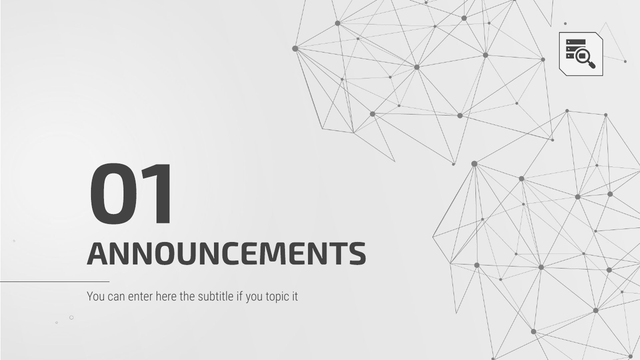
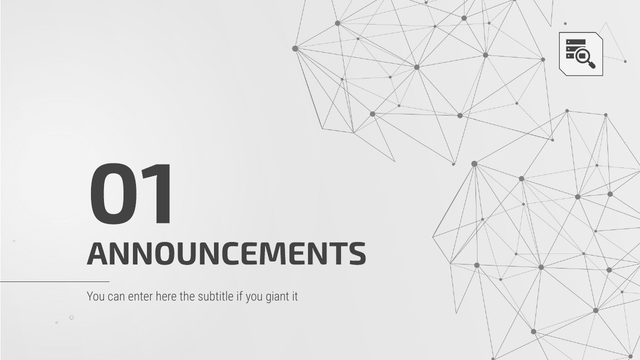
topic: topic -> giant
